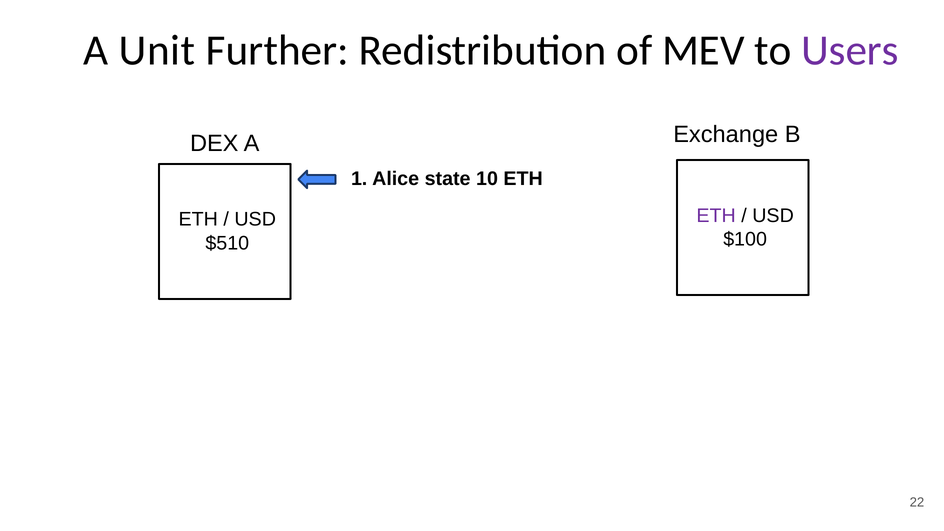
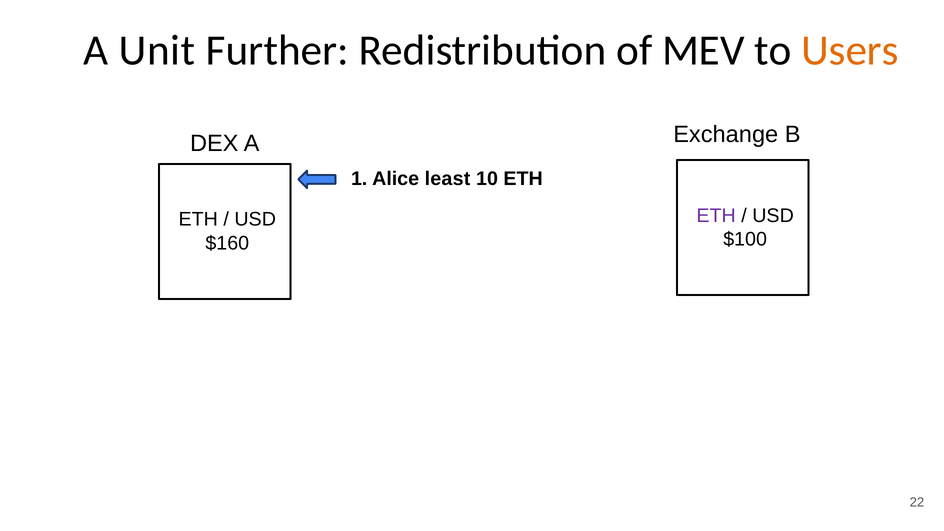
Users colour: purple -> orange
state: state -> least
$510: $510 -> $160
